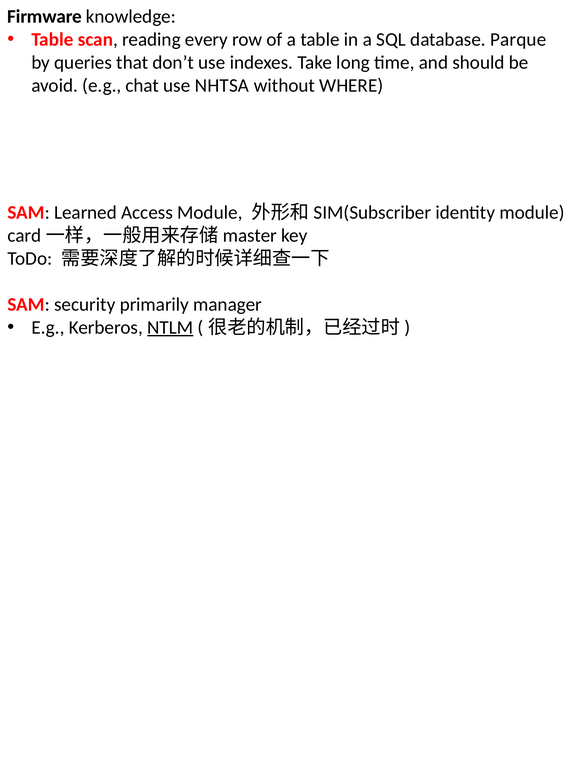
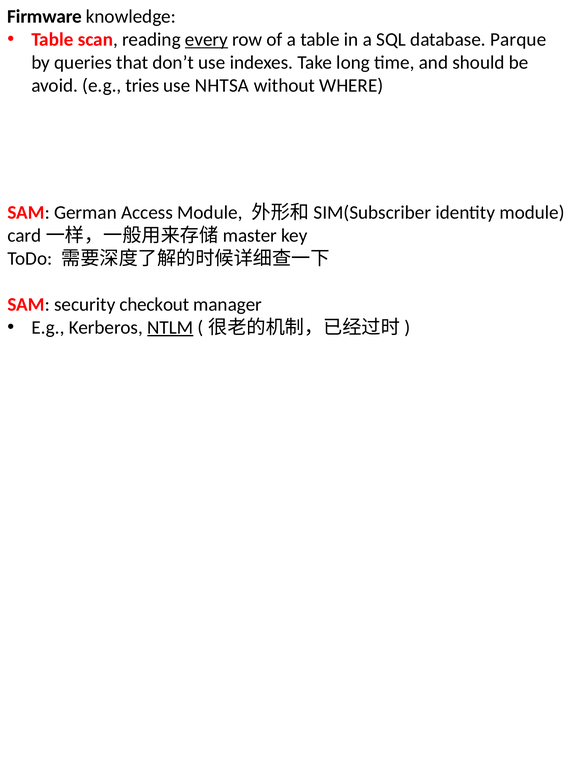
every underline: none -> present
chat: chat -> tries
Learned: Learned -> German
primarily: primarily -> checkout
